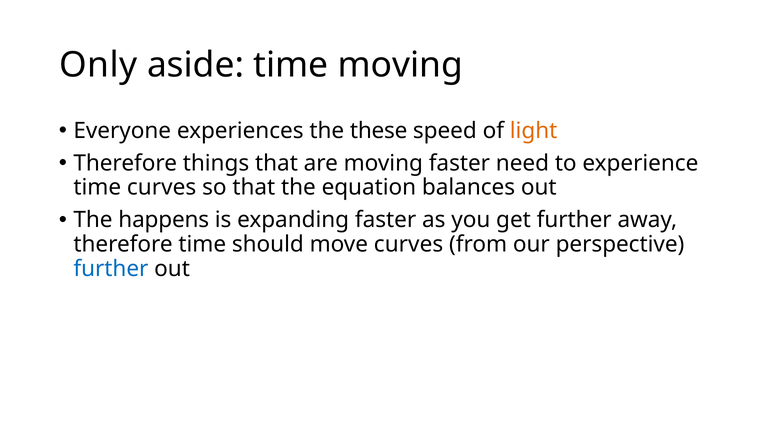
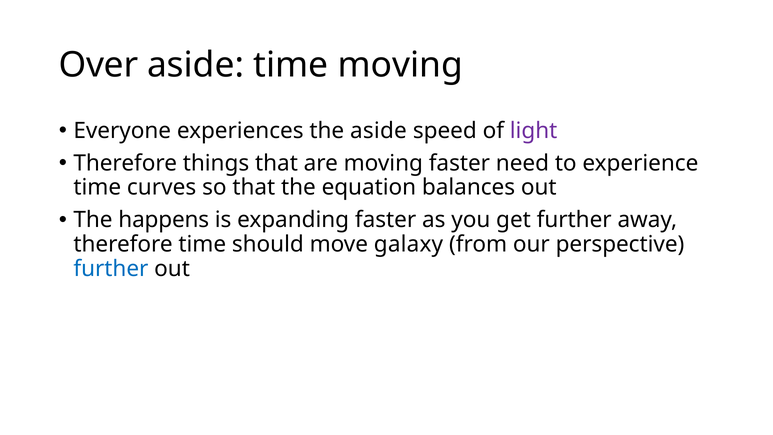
Only: Only -> Over
the these: these -> aside
light colour: orange -> purple
move curves: curves -> galaxy
